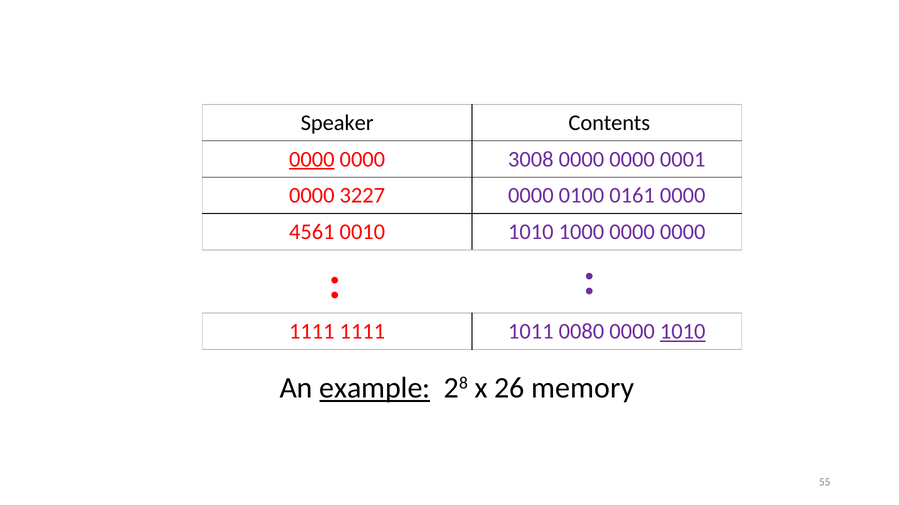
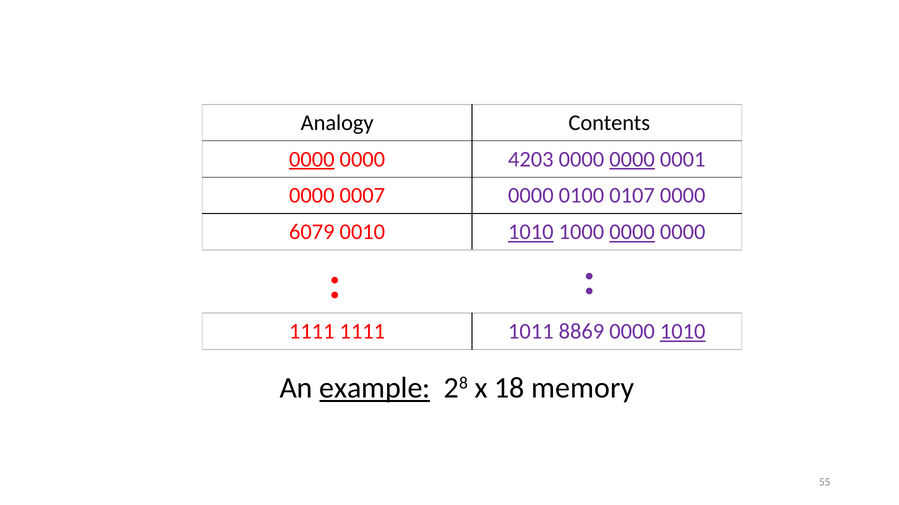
Speaker: Speaker -> Analogy
3008: 3008 -> 4203
0000 at (632, 159) underline: none -> present
3227: 3227 -> 0007
0161: 0161 -> 0107
4561: 4561 -> 6079
1010 at (531, 232) underline: none -> present
0000 at (632, 232) underline: none -> present
0080: 0080 -> 8869
26: 26 -> 18
